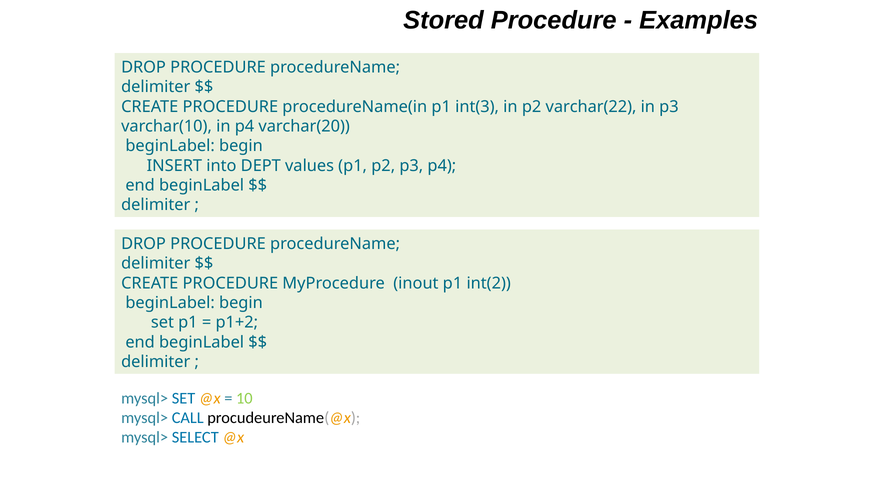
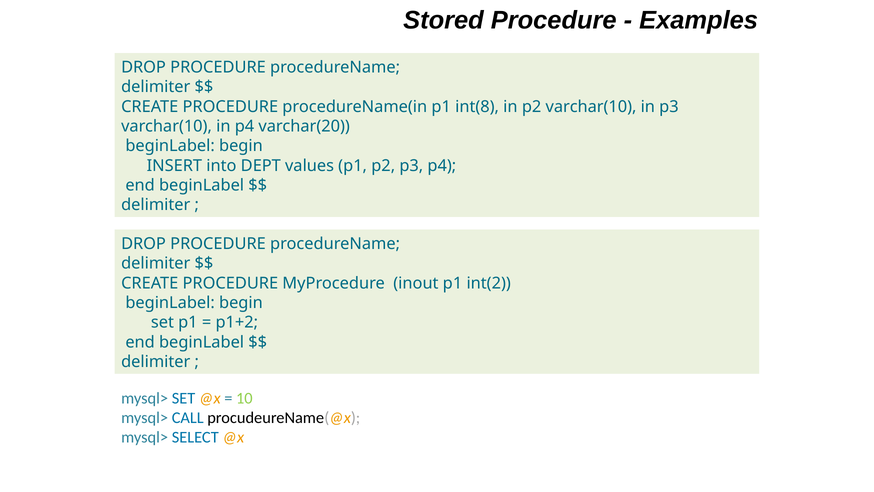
int(3: int(3 -> int(8
p2 varchar(22: varchar(22 -> varchar(10
